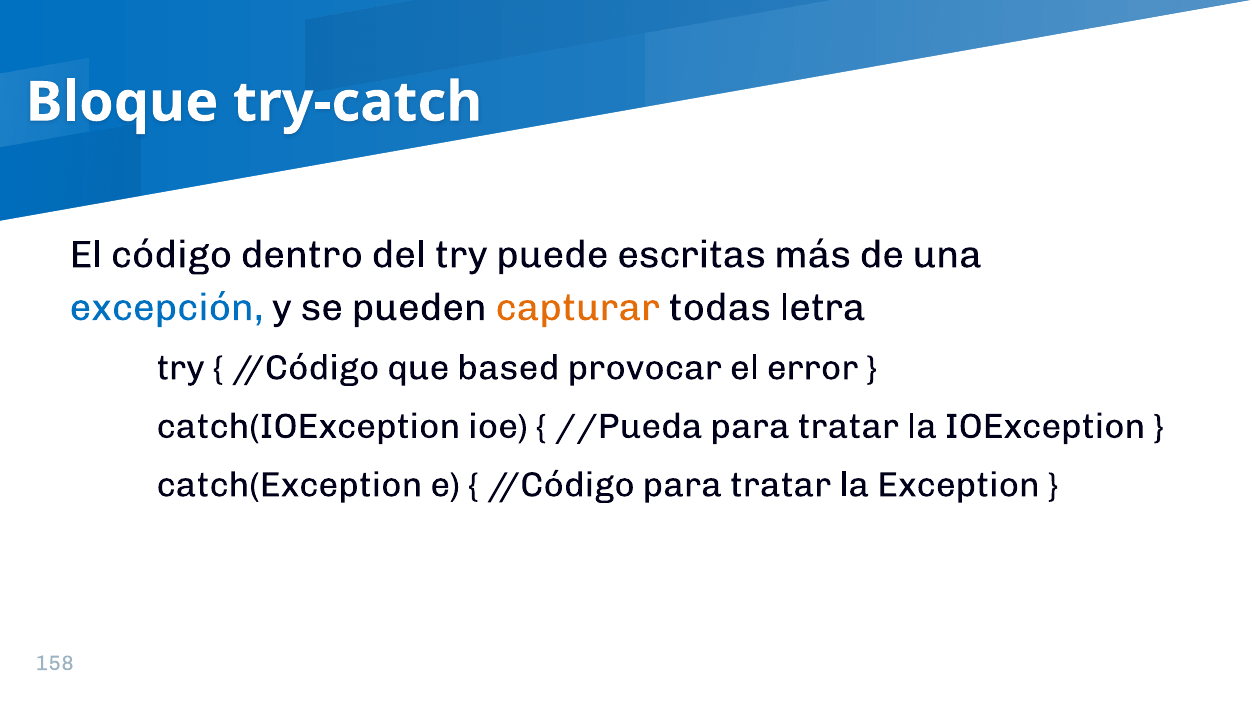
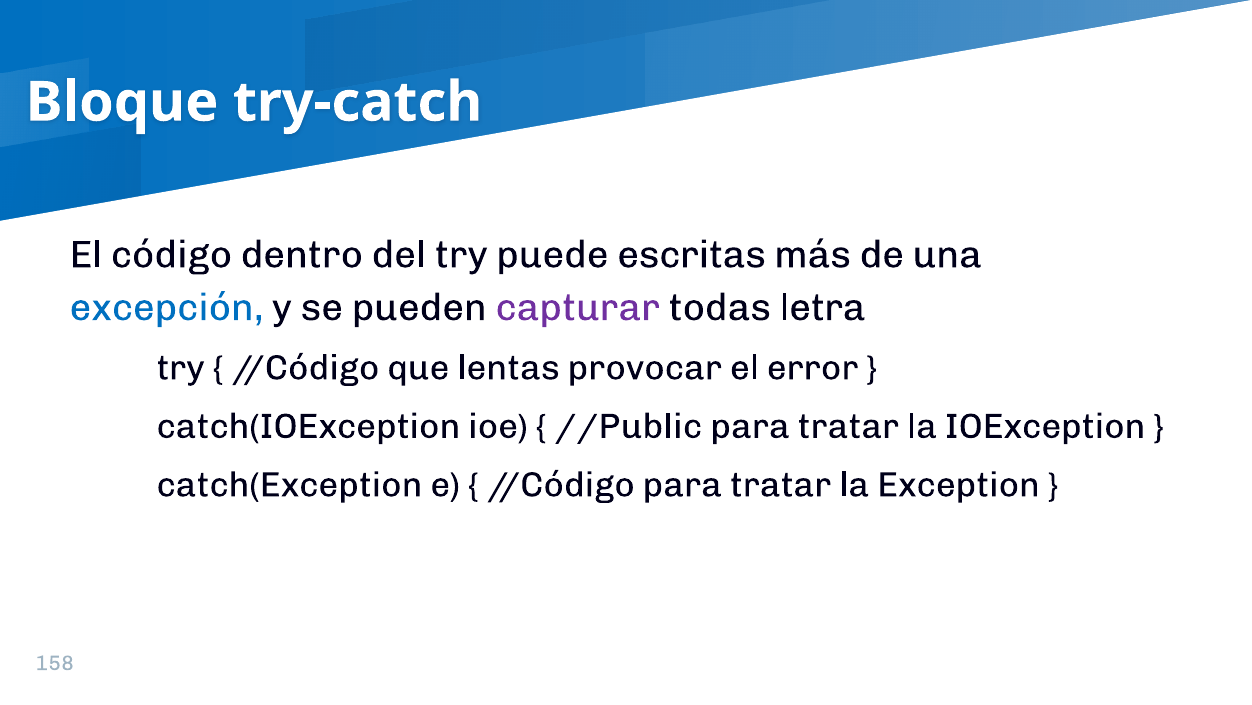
capturar colour: orange -> purple
based: based -> lentas
//Pueda: //Pueda -> //Public
